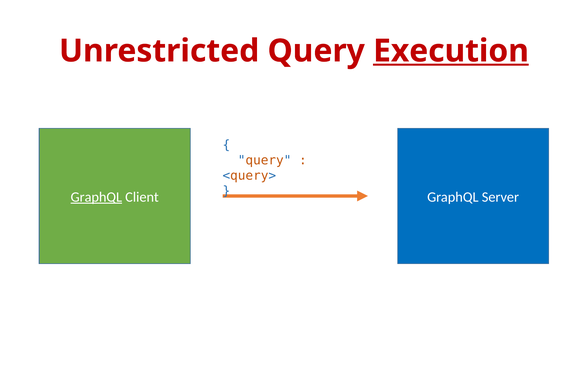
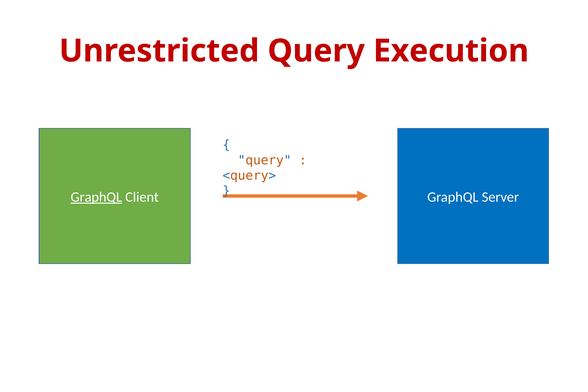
Execution underline: present -> none
